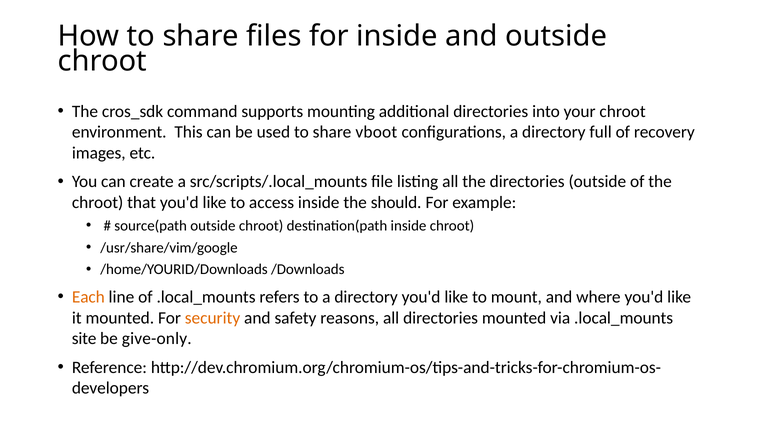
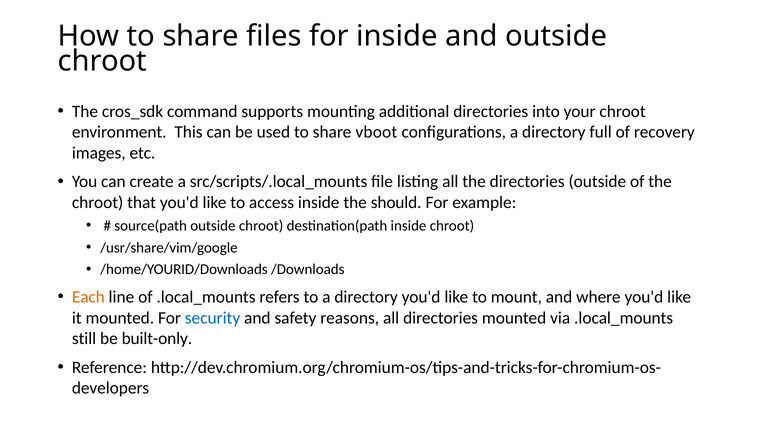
security colour: orange -> blue
site: site -> still
give-only: give-only -> built-only
